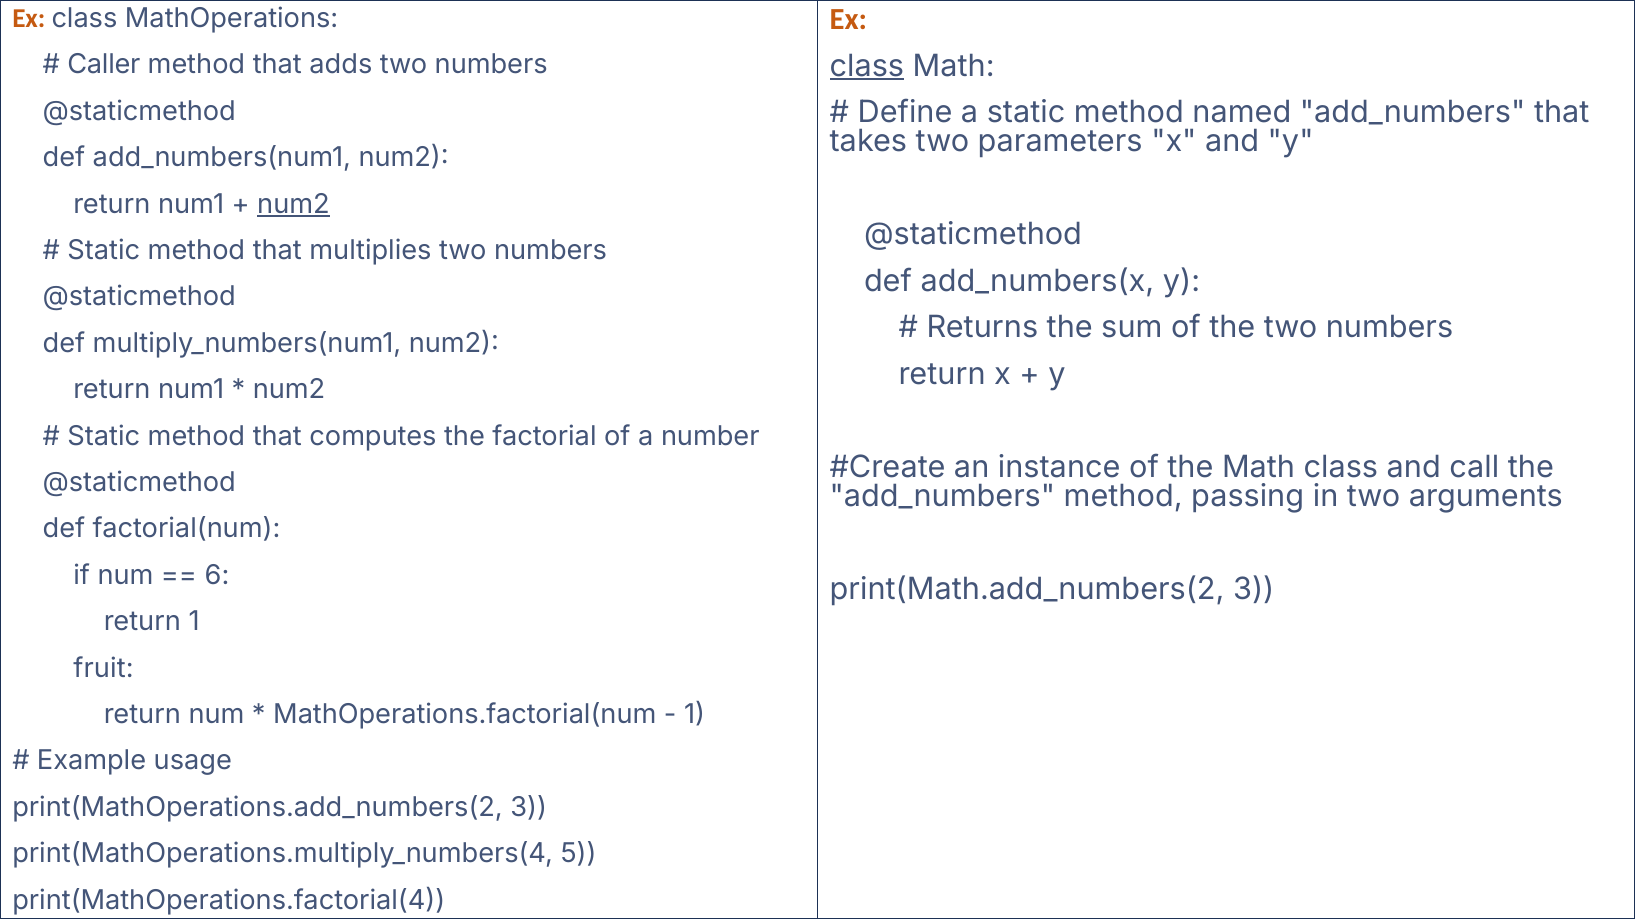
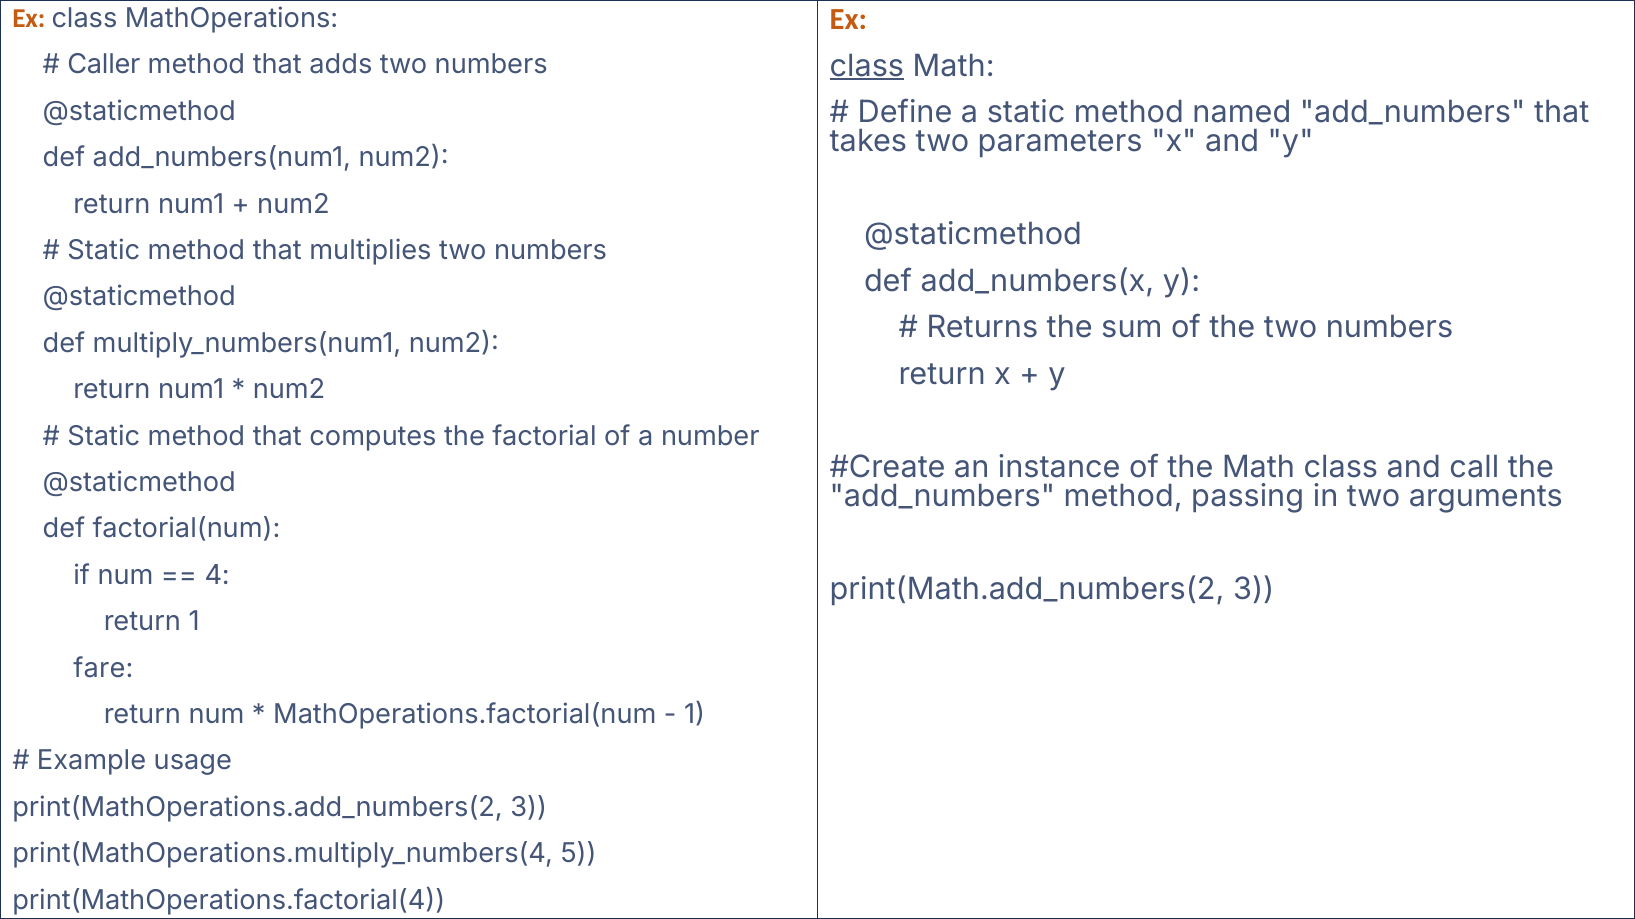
num2 at (293, 204) underline: present -> none
6: 6 -> 4
fruit: fruit -> fare
